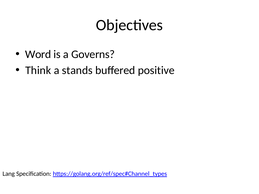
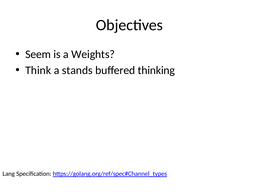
Word: Word -> Seem
Governs: Governs -> Weights
positive: positive -> thinking
